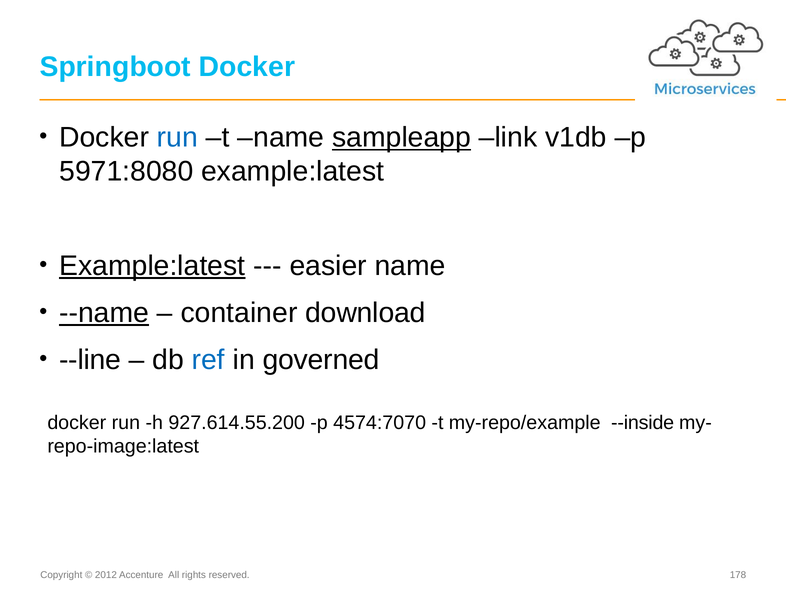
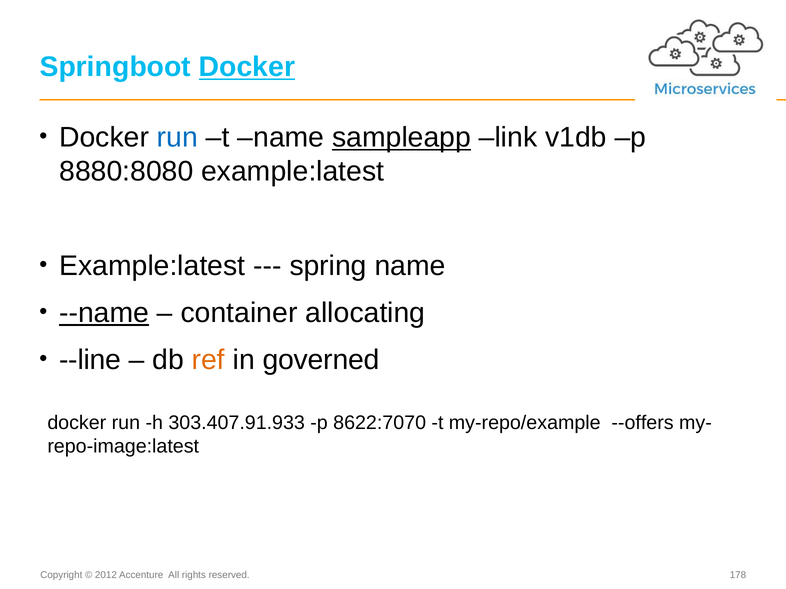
Docker at (247, 67) underline: none -> present
5971:8080: 5971:8080 -> 8880:8080
Example:latest at (152, 266) underline: present -> none
easier: easier -> spring
download: download -> allocating
ref colour: blue -> orange
927.614.55.200: 927.614.55.200 -> 303.407.91.933
4574:7070: 4574:7070 -> 8622:7070
--inside: --inside -> --offers
